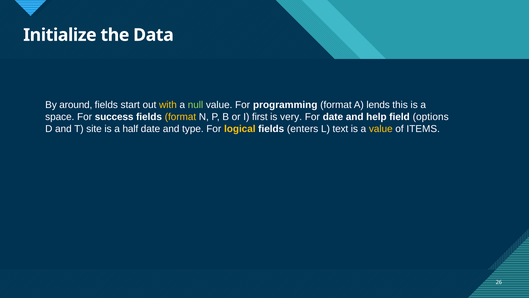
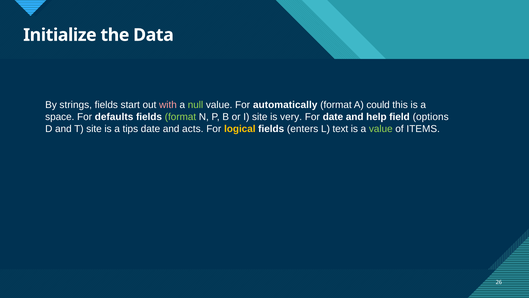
around: around -> strings
with colour: yellow -> pink
programming: programming -> automatically
lends: lends -> could
success: success -> defaults
format at (180, 117) colour: yellow -> light green
I first: first -> site
half: half -> tips
type: type -> acts
value at (381, 129) colour: yellow -> light green
